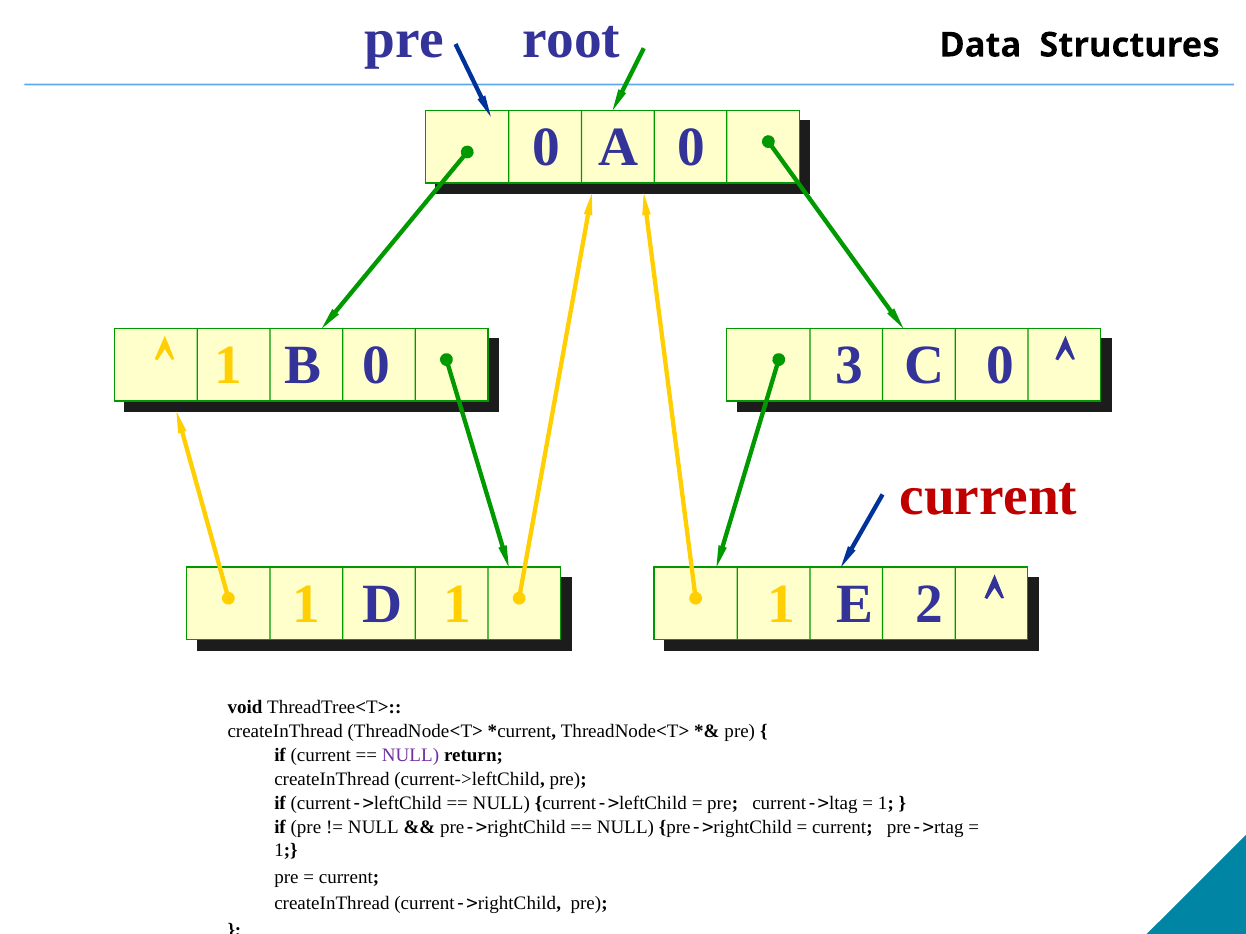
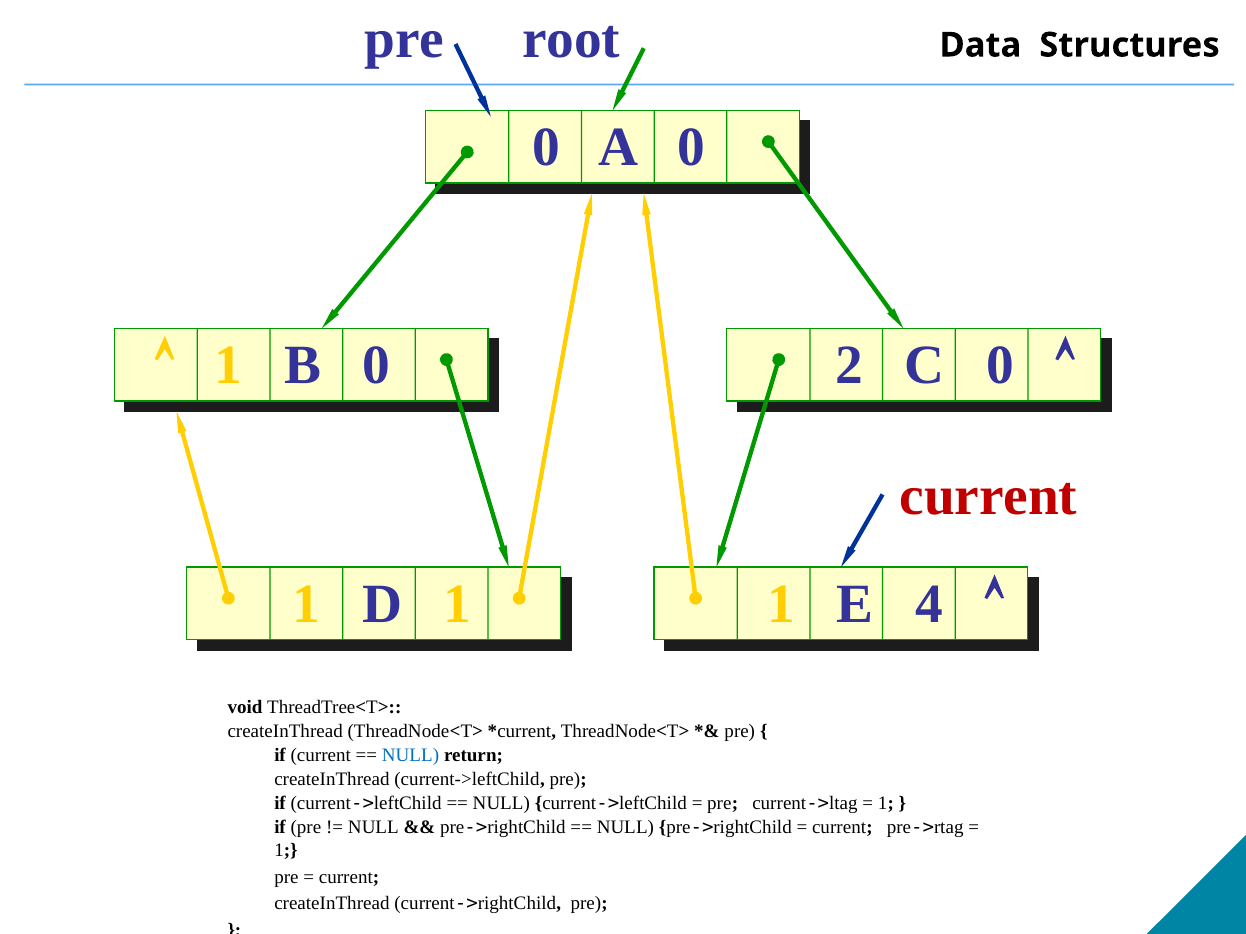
3: 3 -> 2
2: 2 -> 4
NULL at (411, 756) colour: purple -> blue
